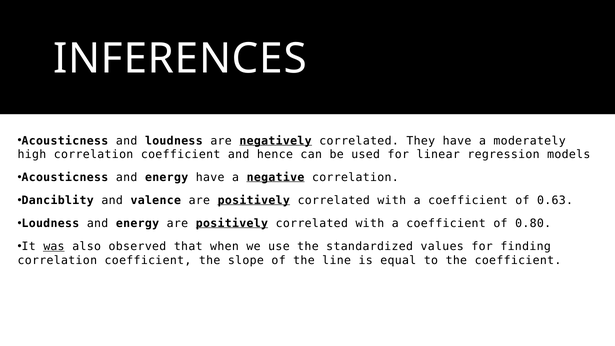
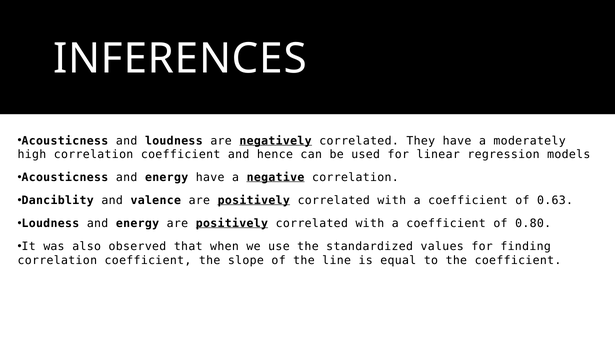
was underline: present -> none
